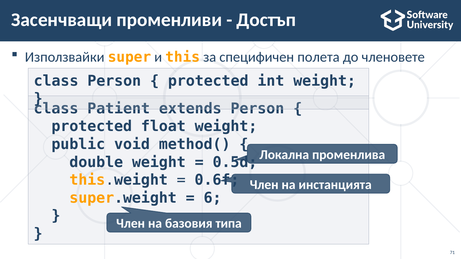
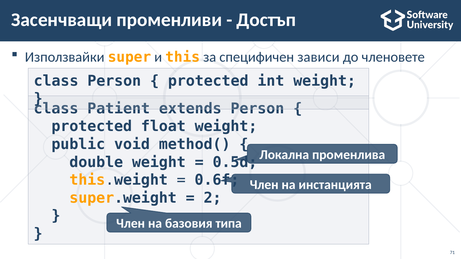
полета: полета -> зависи
6: 6 -> 2
